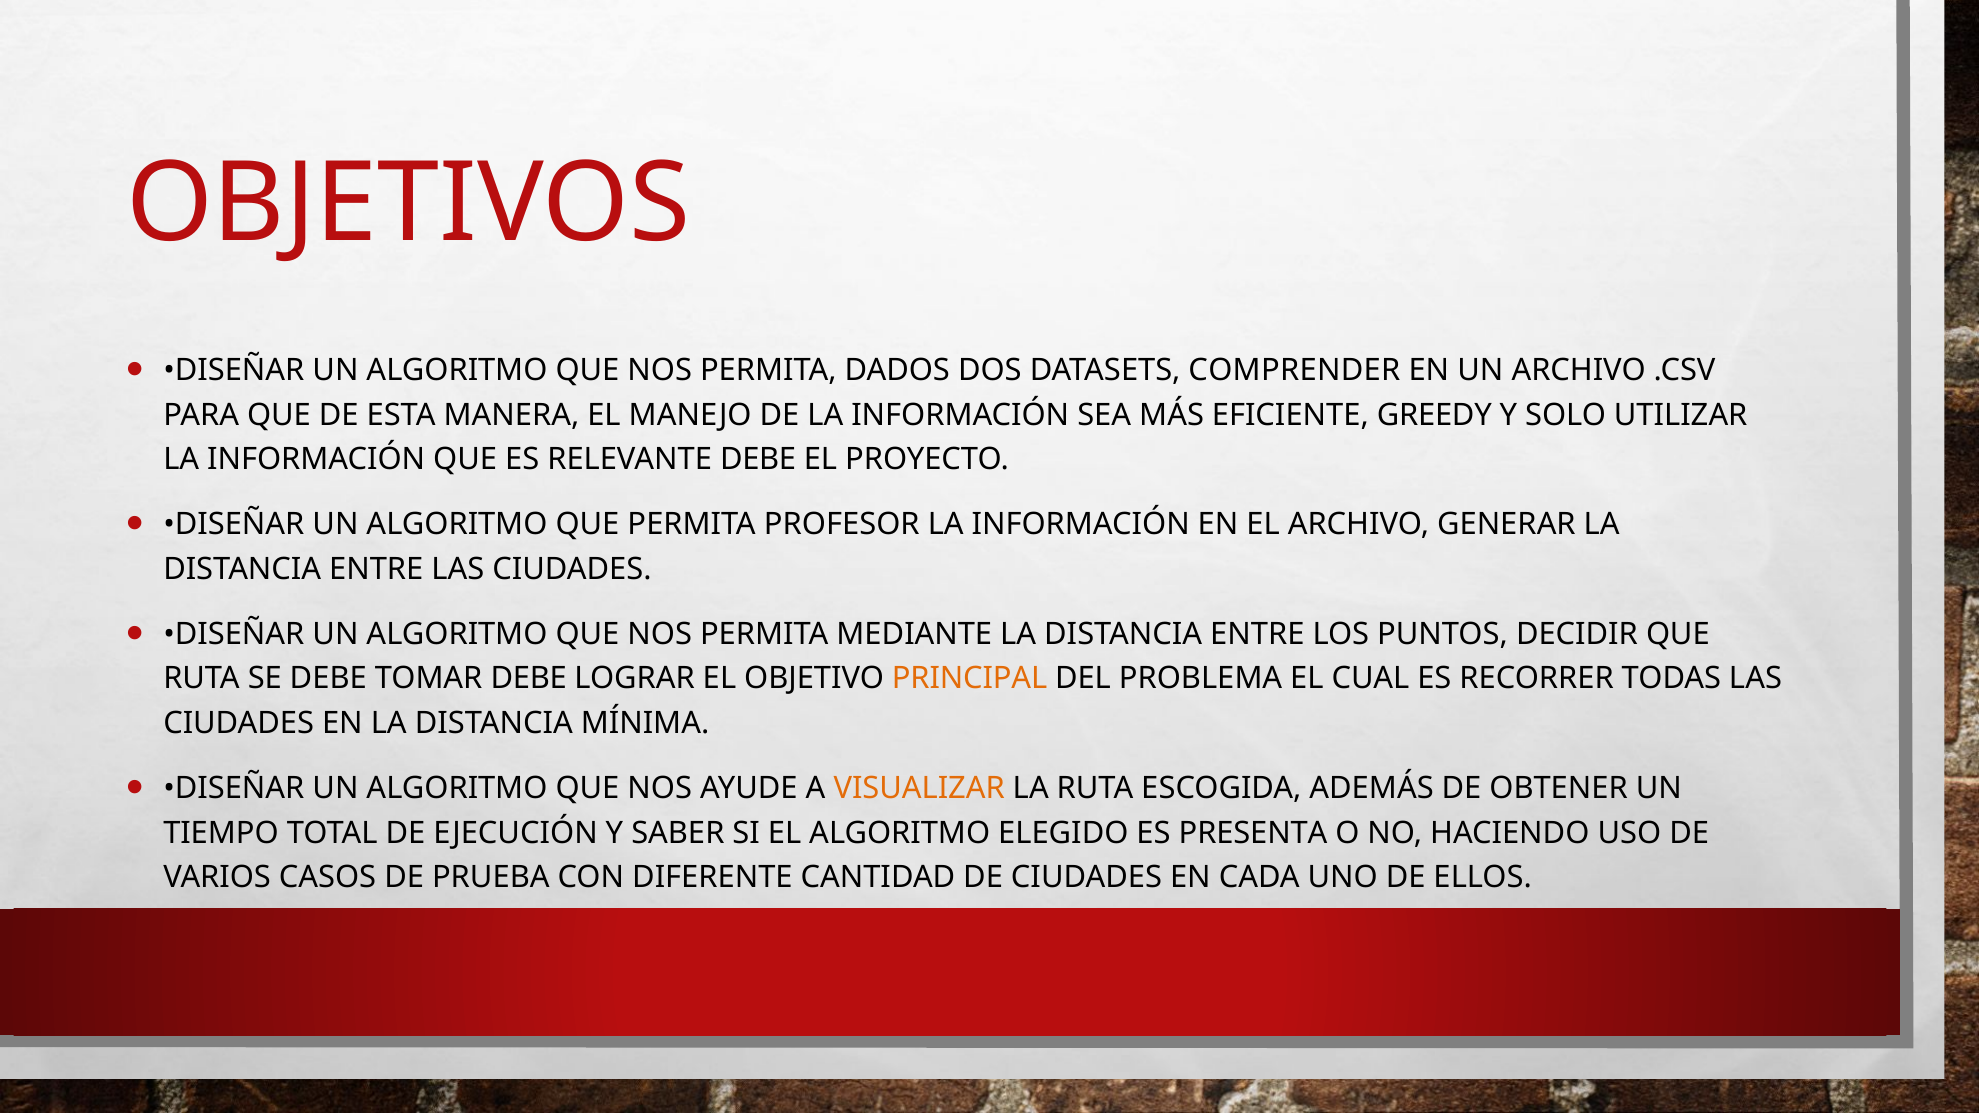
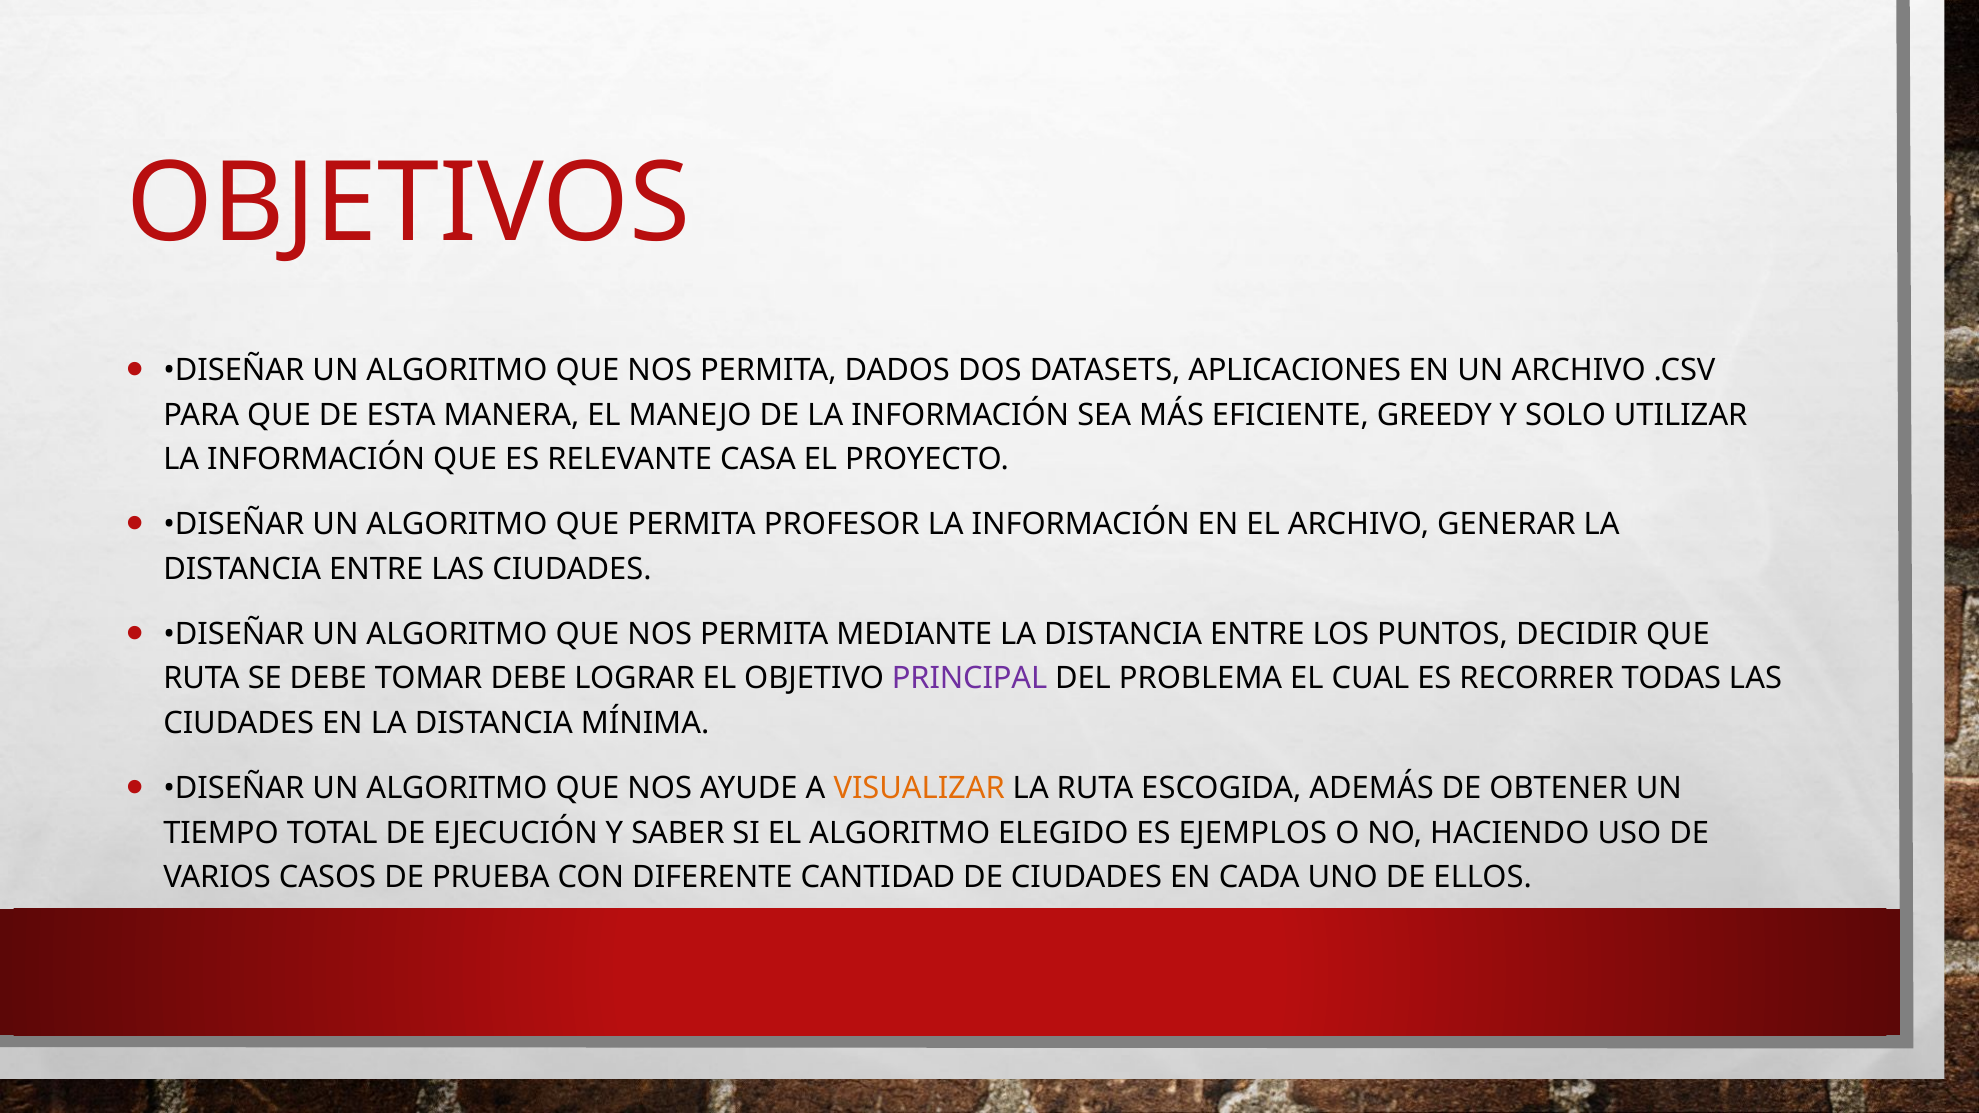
COMPRENDER: COMPRENDER -> APLICACIONES
RELEVANTE DEBE: DEBE -> CASA
PRINCIPAL colour: orange -> purple
PRESENTA: PRESENTA -> EJEMPLOS
